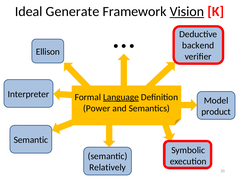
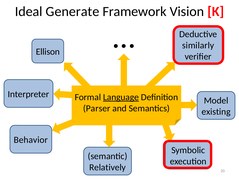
Vision underline: present -> none
backend: backend -> similarly
Power: Power -> Parser
product: product -> existing
Semantic at (31, 140): Semantic -> Behavior
